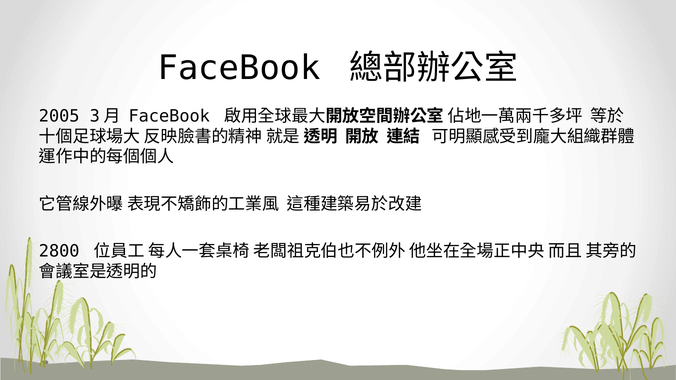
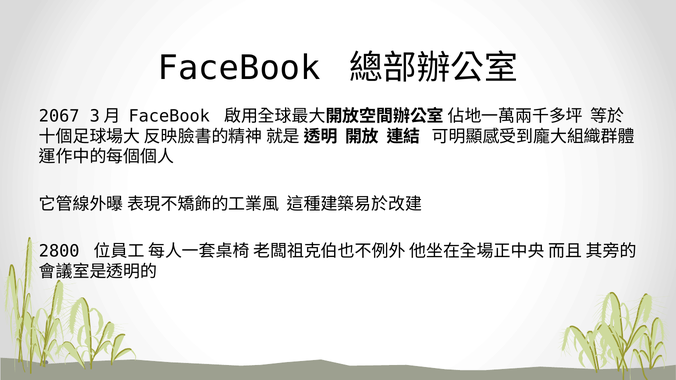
2005: 2005 -> 2067
